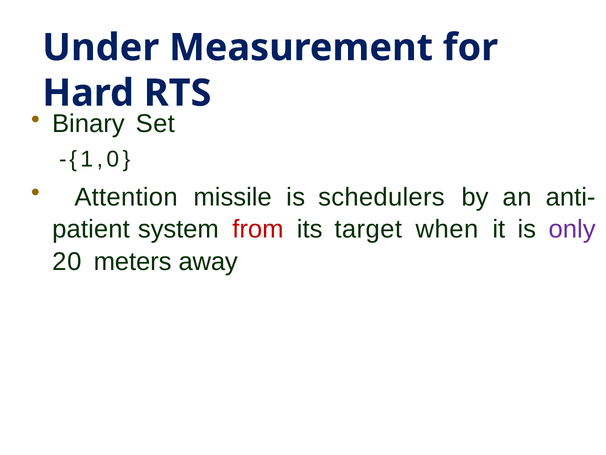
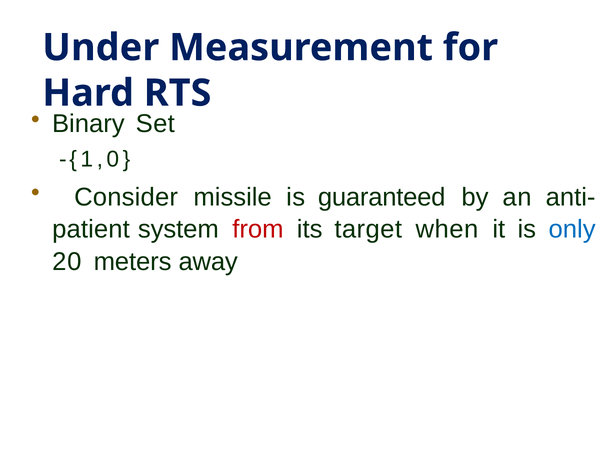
Attention: Attention -> Consider
schedulers: schedulers -> guaranteed
only colour: purple -> blue
